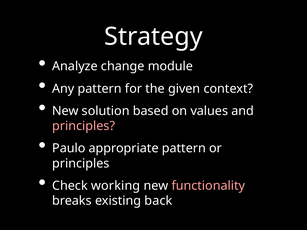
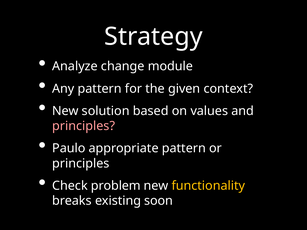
working: working -> problem
functionality colour: pink -> yellow
back: back -> soon
